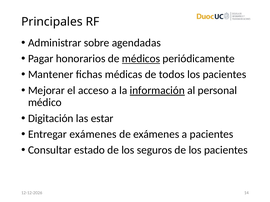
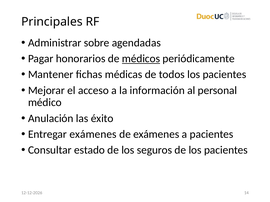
información underline: present -> none
Digitación: Digitación -> Anulación
estar: estar -> éxito
